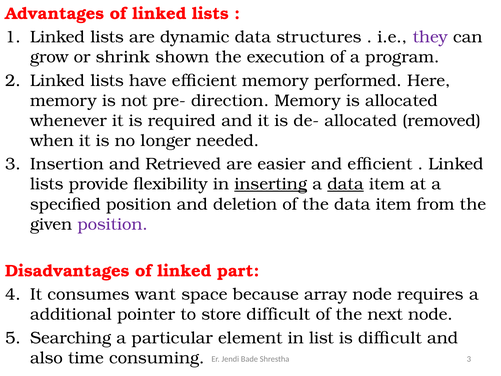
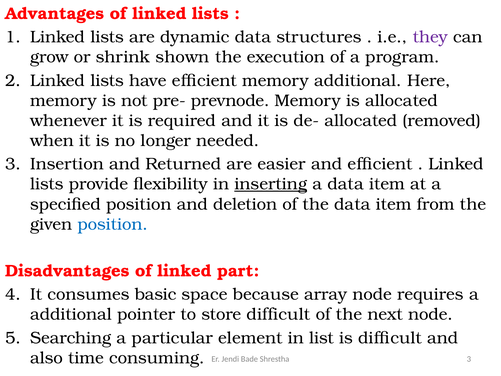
memory performed: performed -> additional
direction: direction -> prevnode
Retrieved: Retrieved -> Returned
data at (346, 184) underline: present -> none
position at (113, 224) colour: purple -> blue
want: want -> basic
